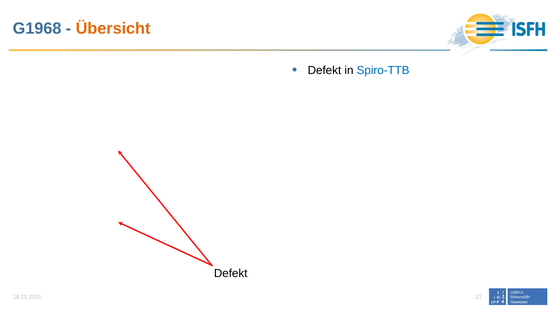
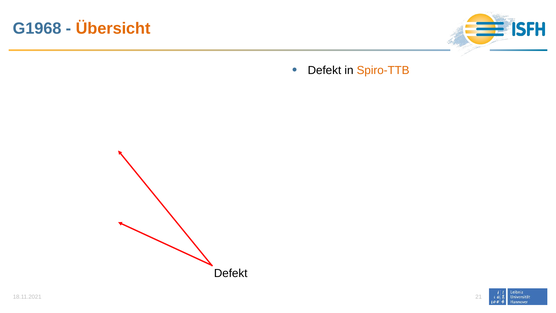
Spiro-TTB colour: blue -> orange
